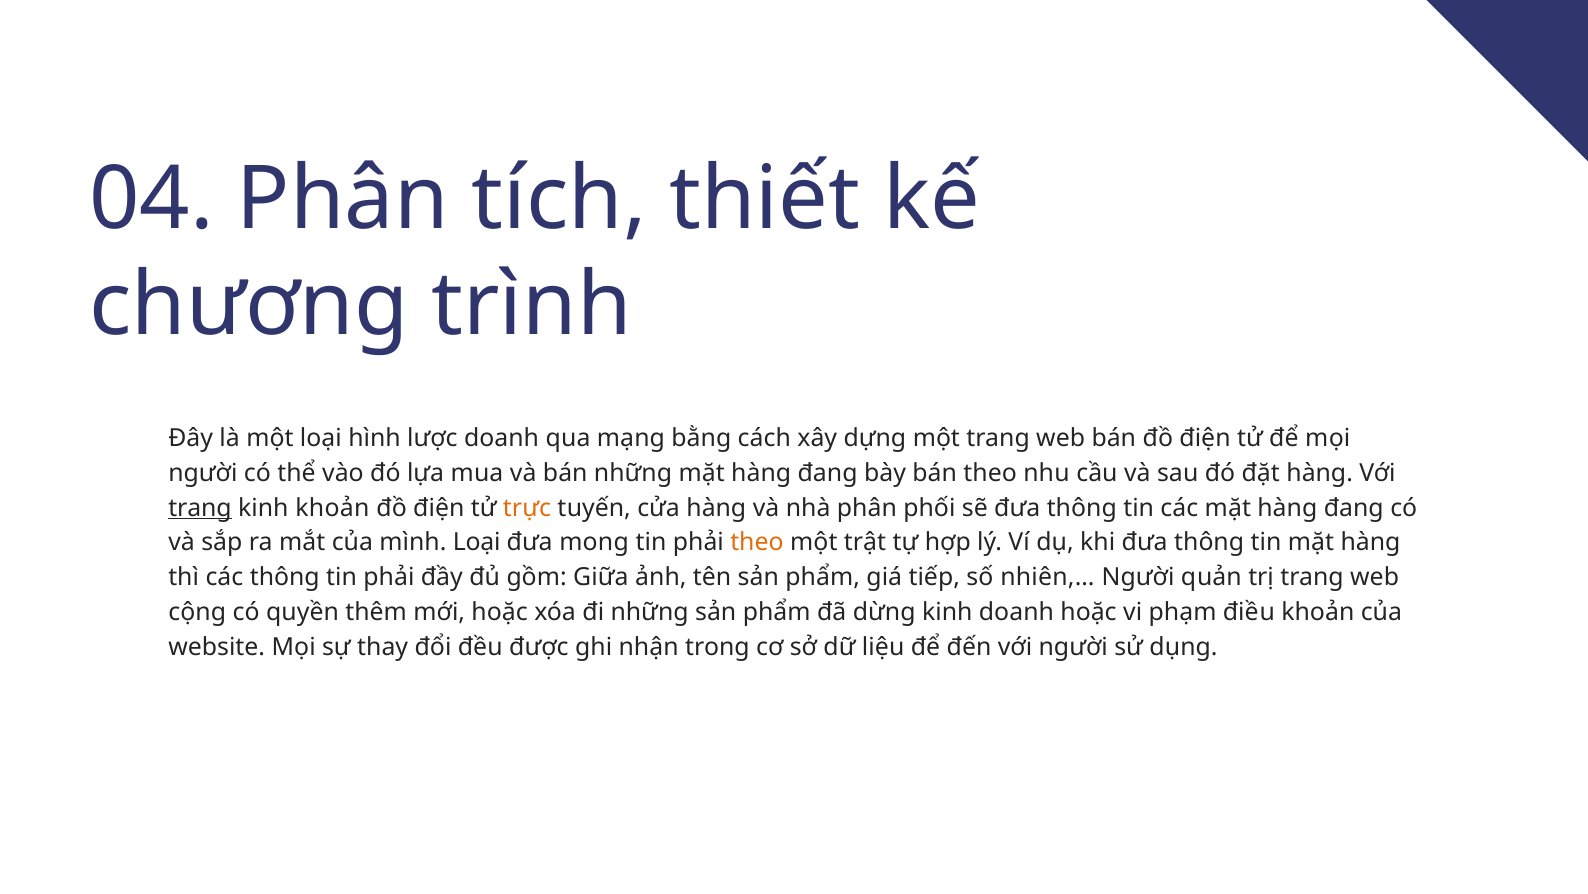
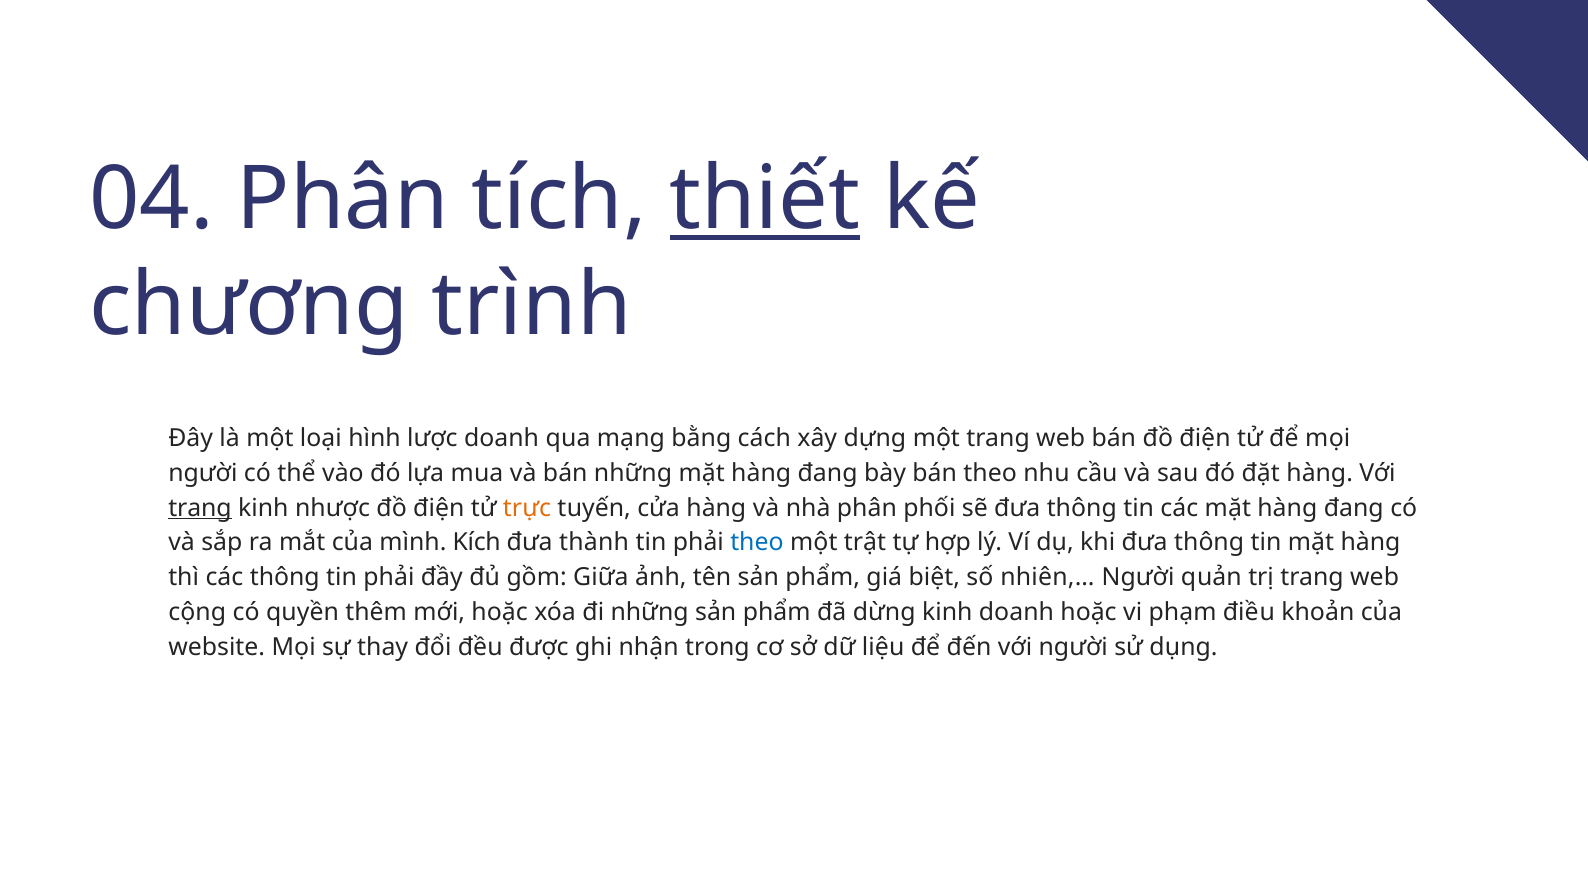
thiết underline: none -> present
kinh khoản: khoản -> nhược
mình Loại: Loại -> Kích
mong: mong -> thành
theo at (757, 542) colour: orange -> blue
tiếp: tiếp -> biệt
